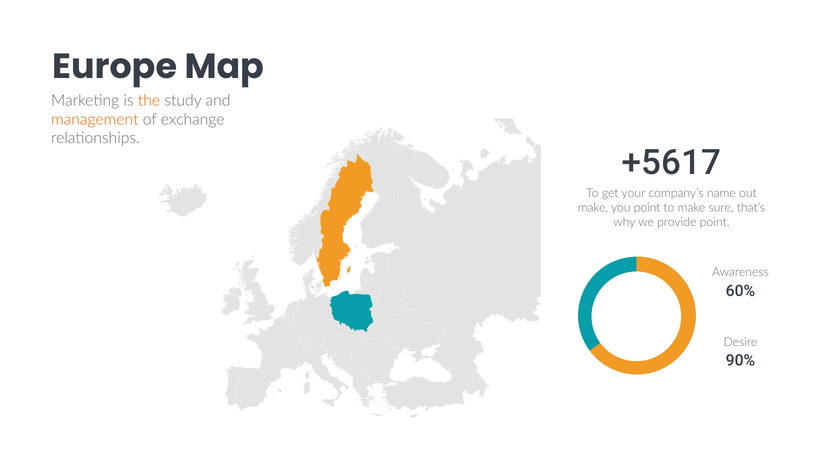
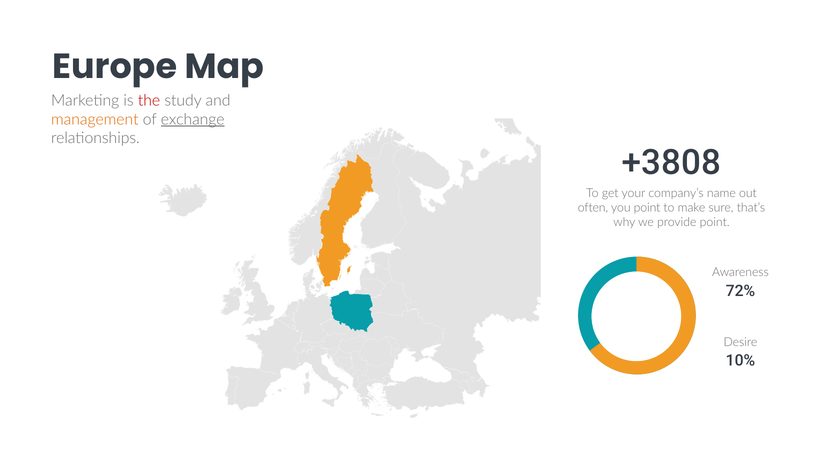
the colour: orange -> red
exchange underline: none -> present
+5617: +5617 -> +3808
make at (593, 208): make -> often
60%: 60% -> 72%
90%: 90% -> 10%
